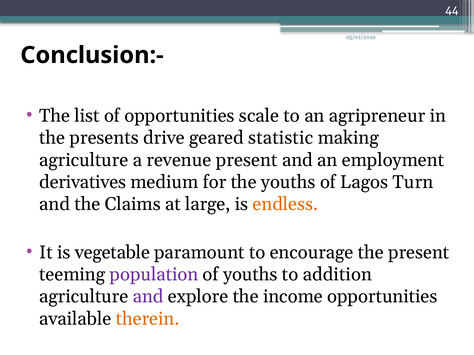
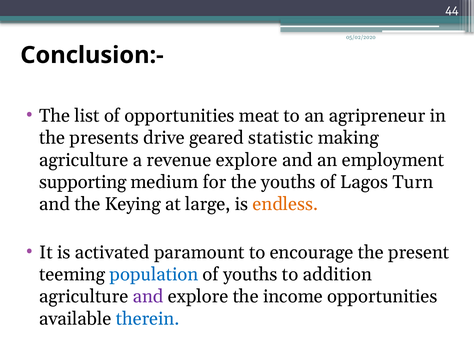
scale: scale -> meat
revenue present: present -> explore
derivatives: derivatives -> supporting
Claims: Claims -> Keying
vegetable: vegetable -> activated
population colour: purple -> blue
therein colour: orange -> blue
